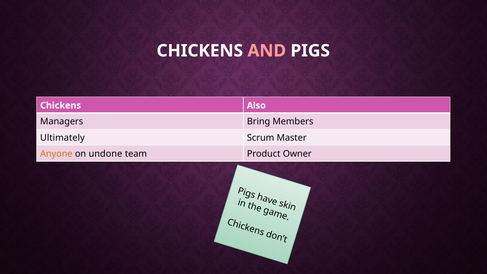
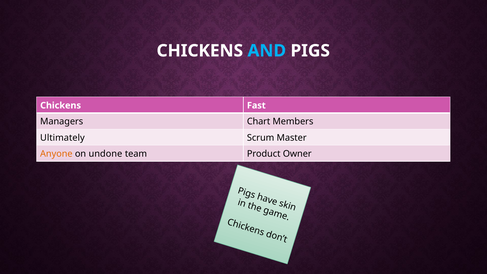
AND colour: pink -> light blue
Also: Also -> Fast
Bring: Bring -> Chart
